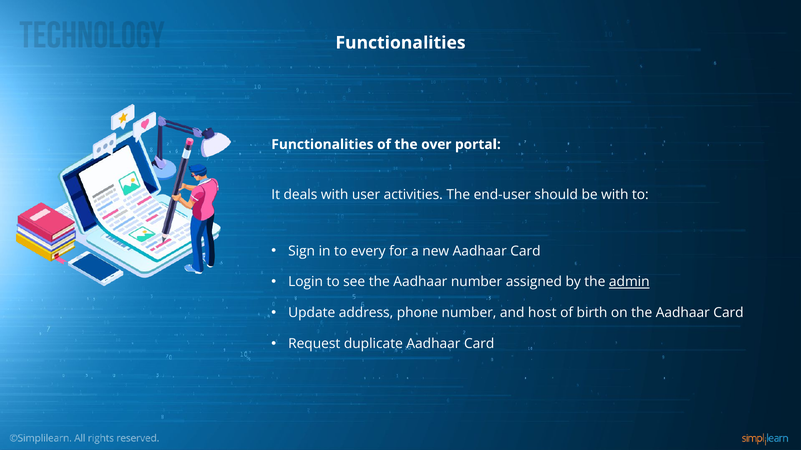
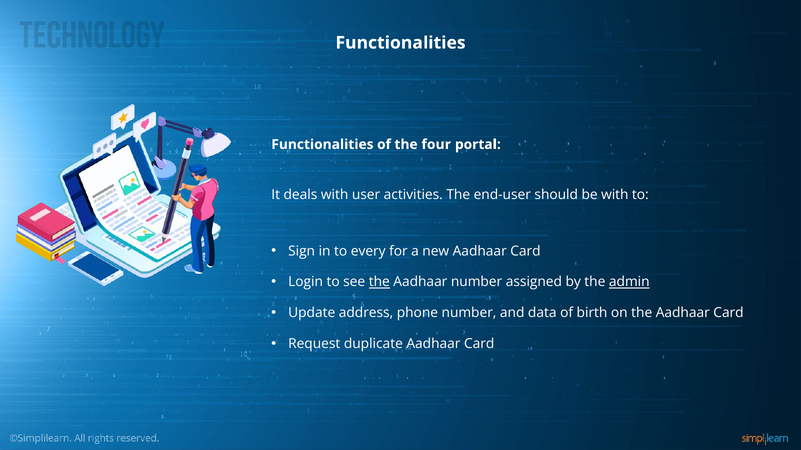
over: over -> four
the at (379, 282) underline: none -> present
host: host -> data
